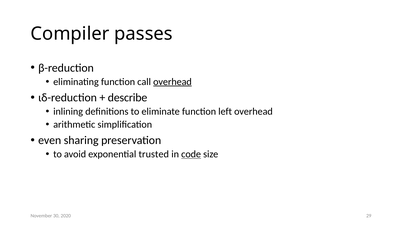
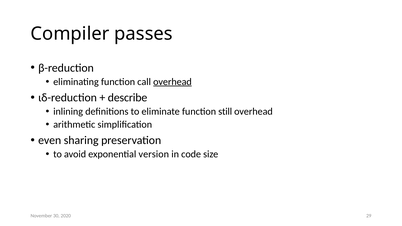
left: left -> still
trusted: trusted -> version
code underline: present -> none
